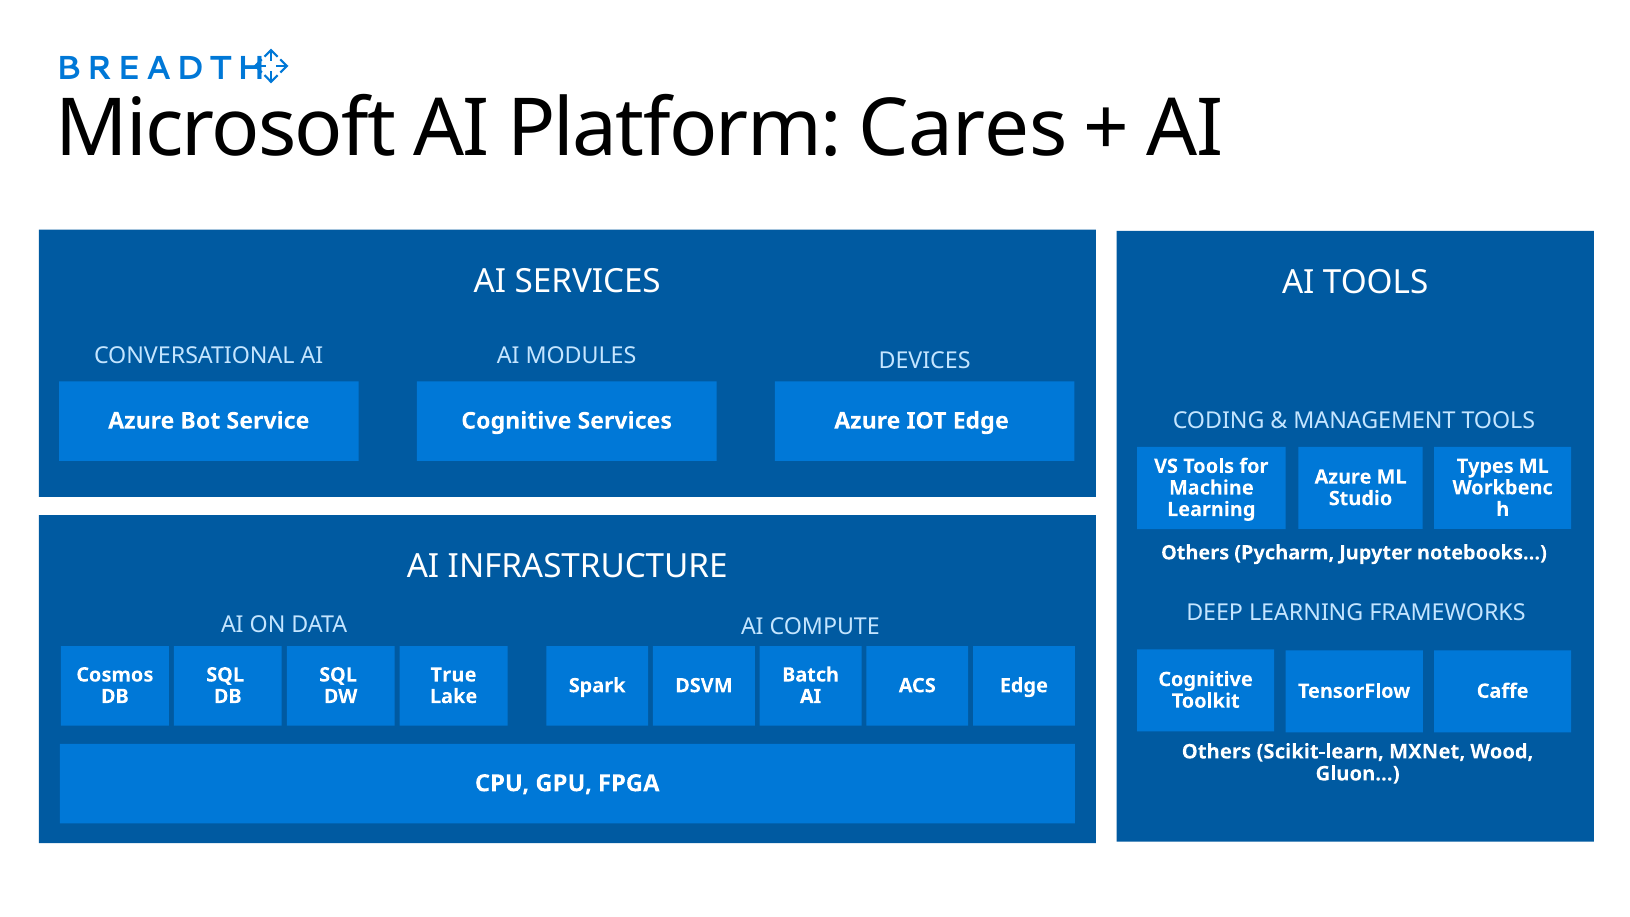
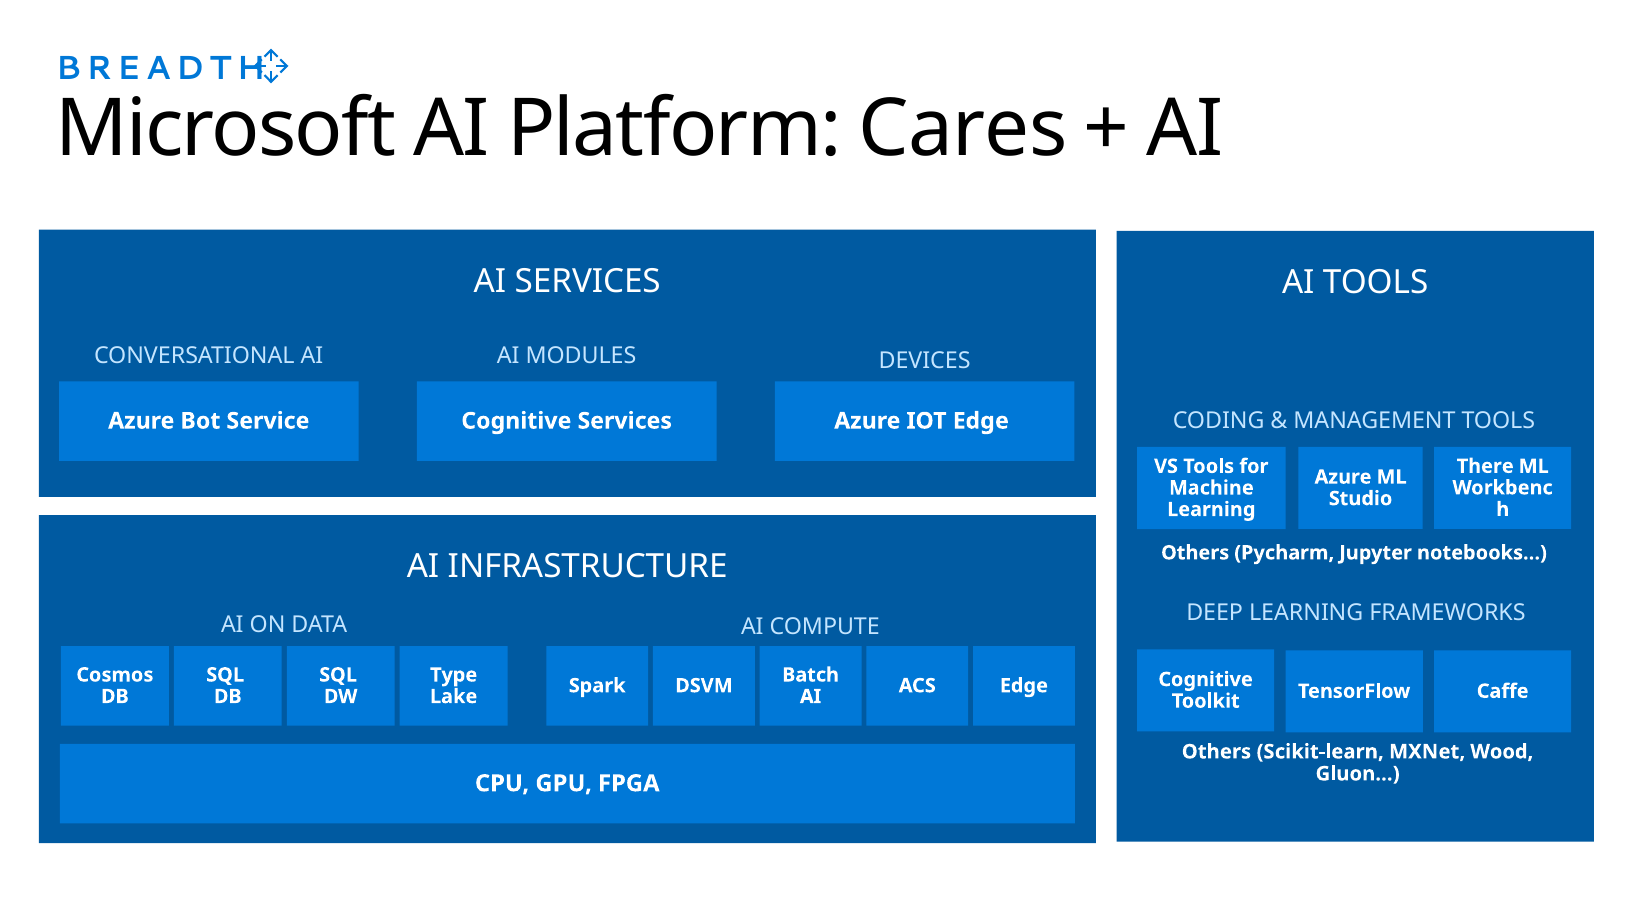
Types: Types -> There
True: True -> Type
